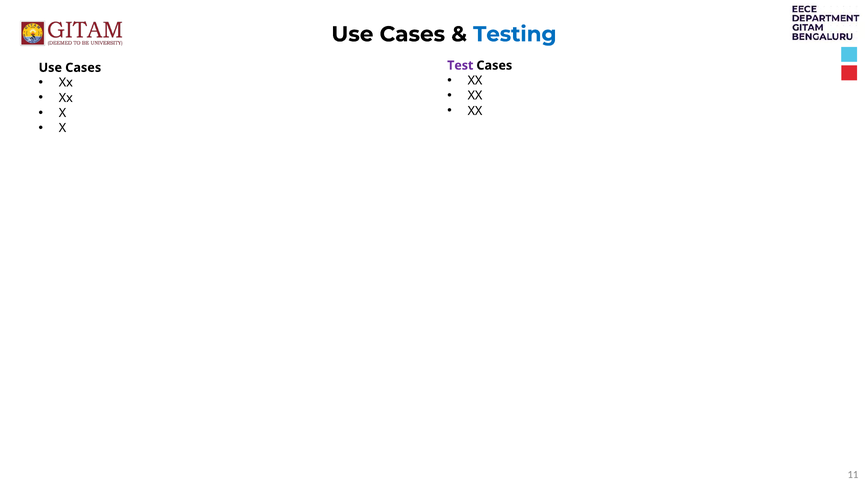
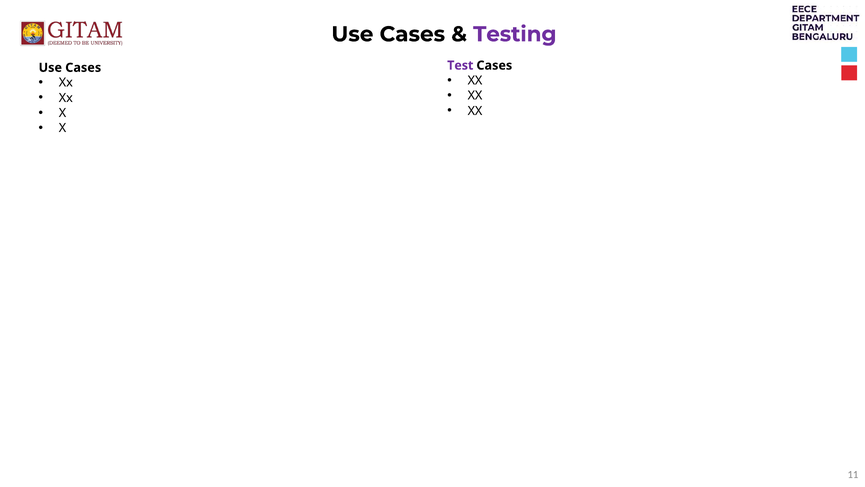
Testing colour: blue -> purple
